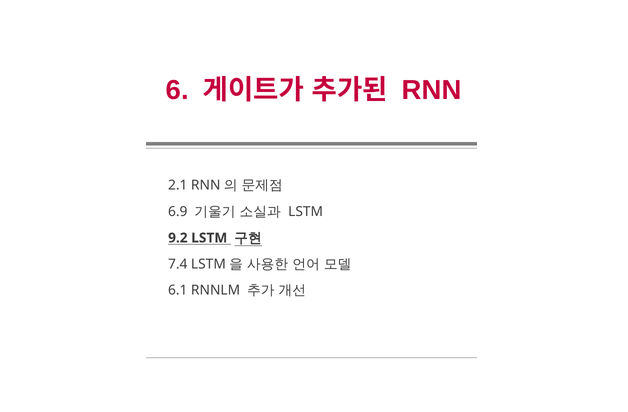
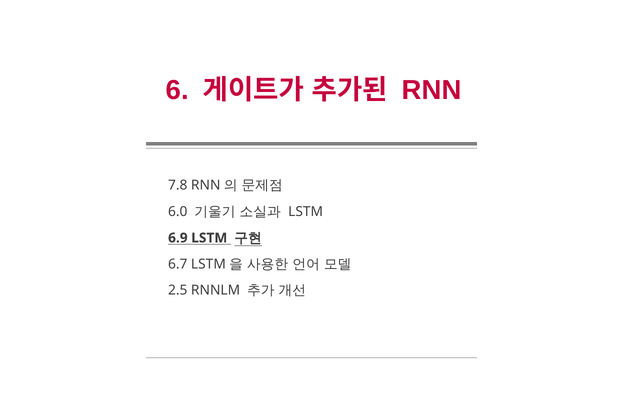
2.1: 2.1 -> 7.8
6.9: 6.9 -> 6.0
9.2: 9.2 -> 6.9
7.4: 7.4 -> 6.7
6.1: 6.1 -> 2.5
